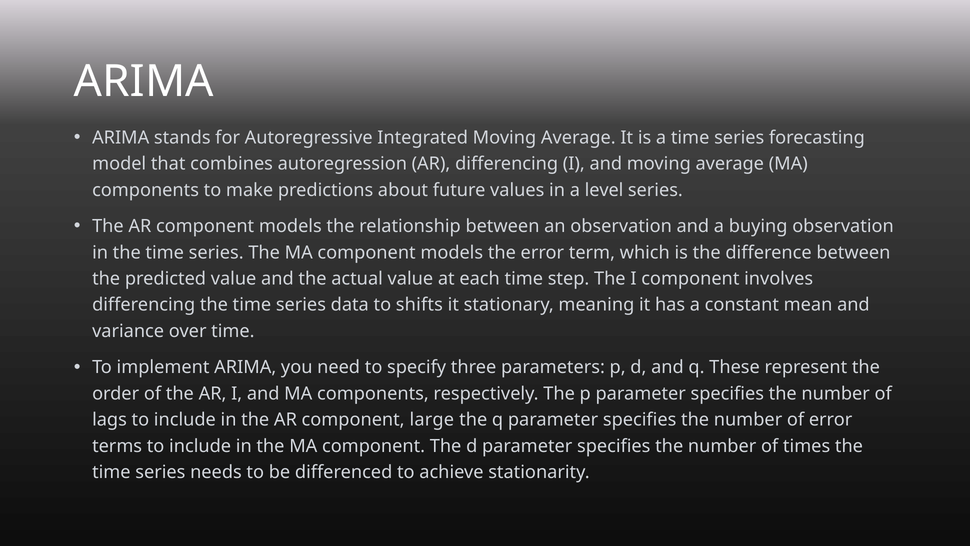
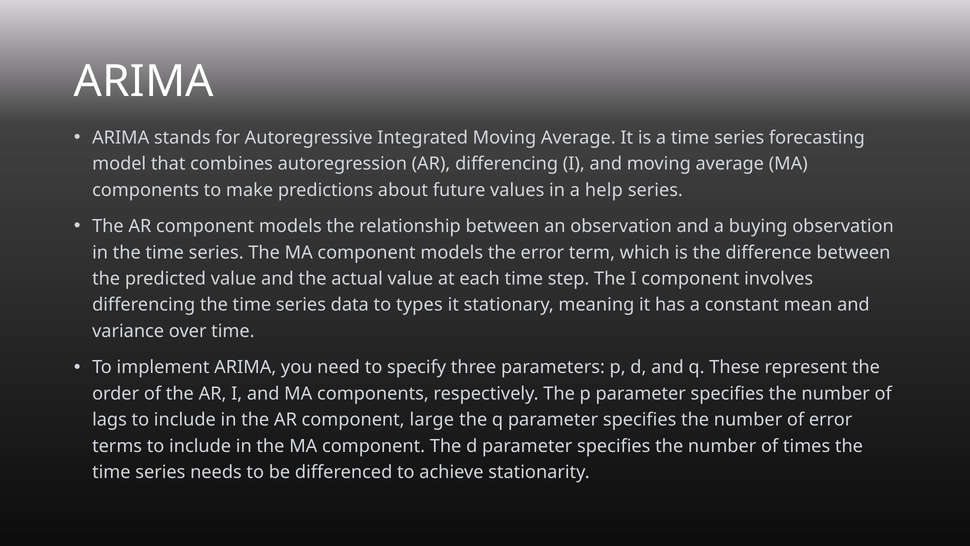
level: level -> help
shifts: shifts -> types
